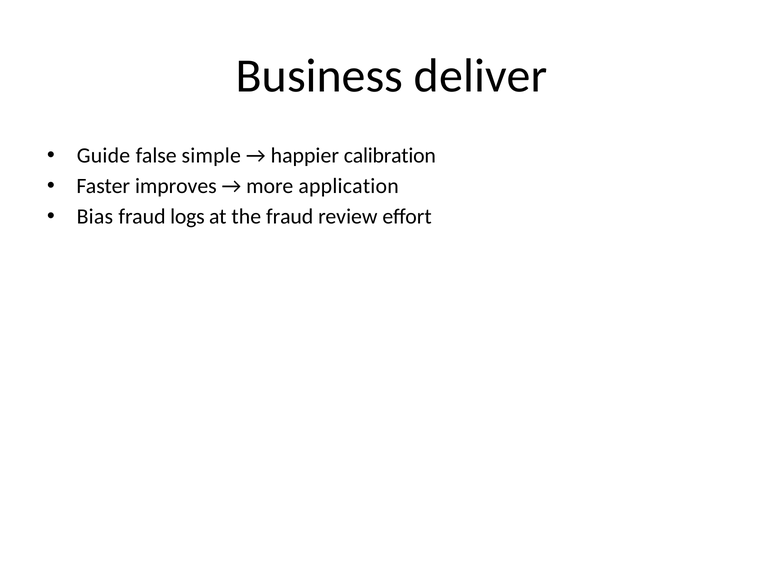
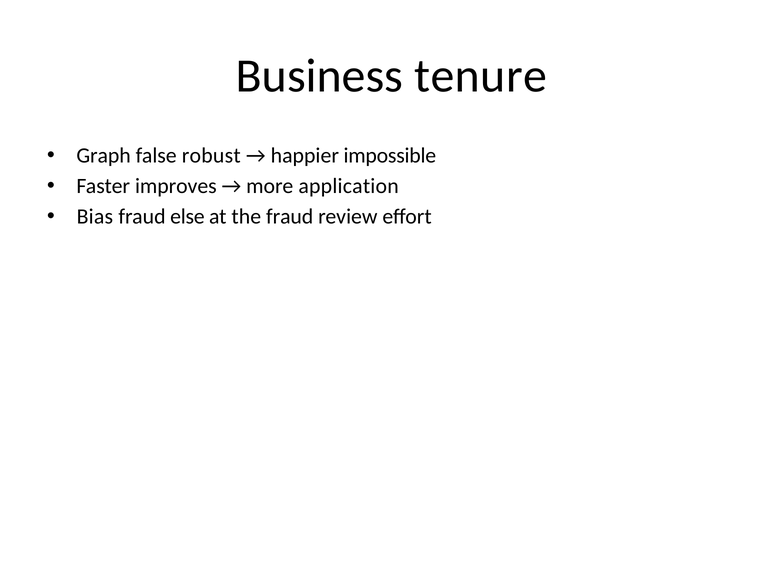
deliver: deliver -> tenure
Guide: Guide -> Graph
simple: simple -> robust
calibration: calibration -> impossible
logs: logs -> else
